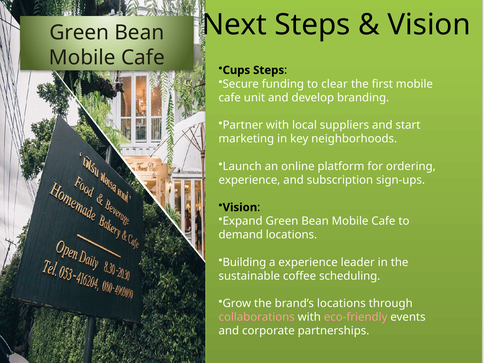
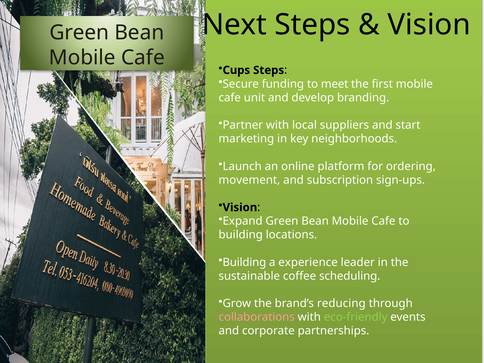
clear: clear -> meet
experience at (249, 180): experience -> movement
demand at (241, 235): demand -> building
brand’s locations: locations -> reducing
eco-friendly colour: pink -> light green
